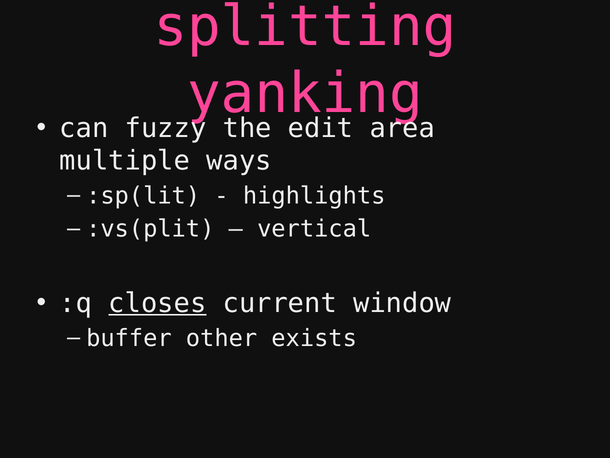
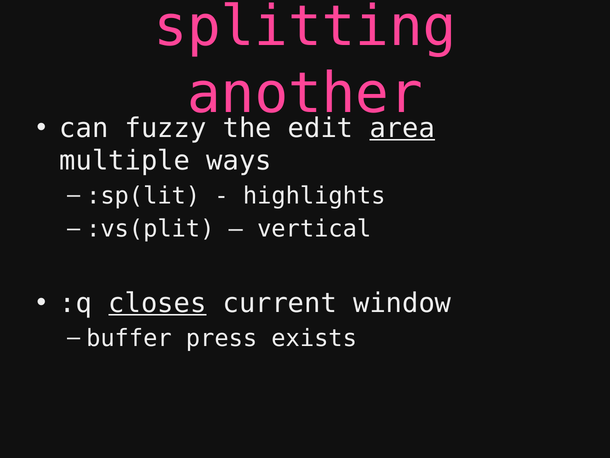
yanking: yanking -> another
area underline: none -> present
other: other -> press
